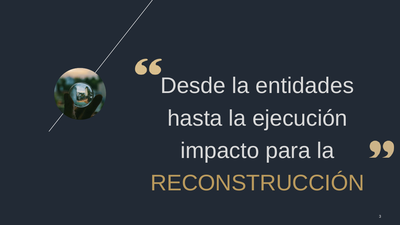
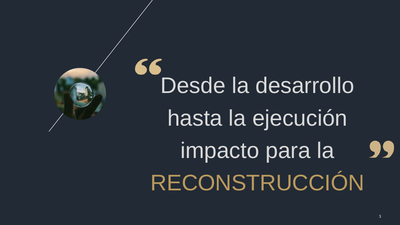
entidades: entidades -> desarrollo
